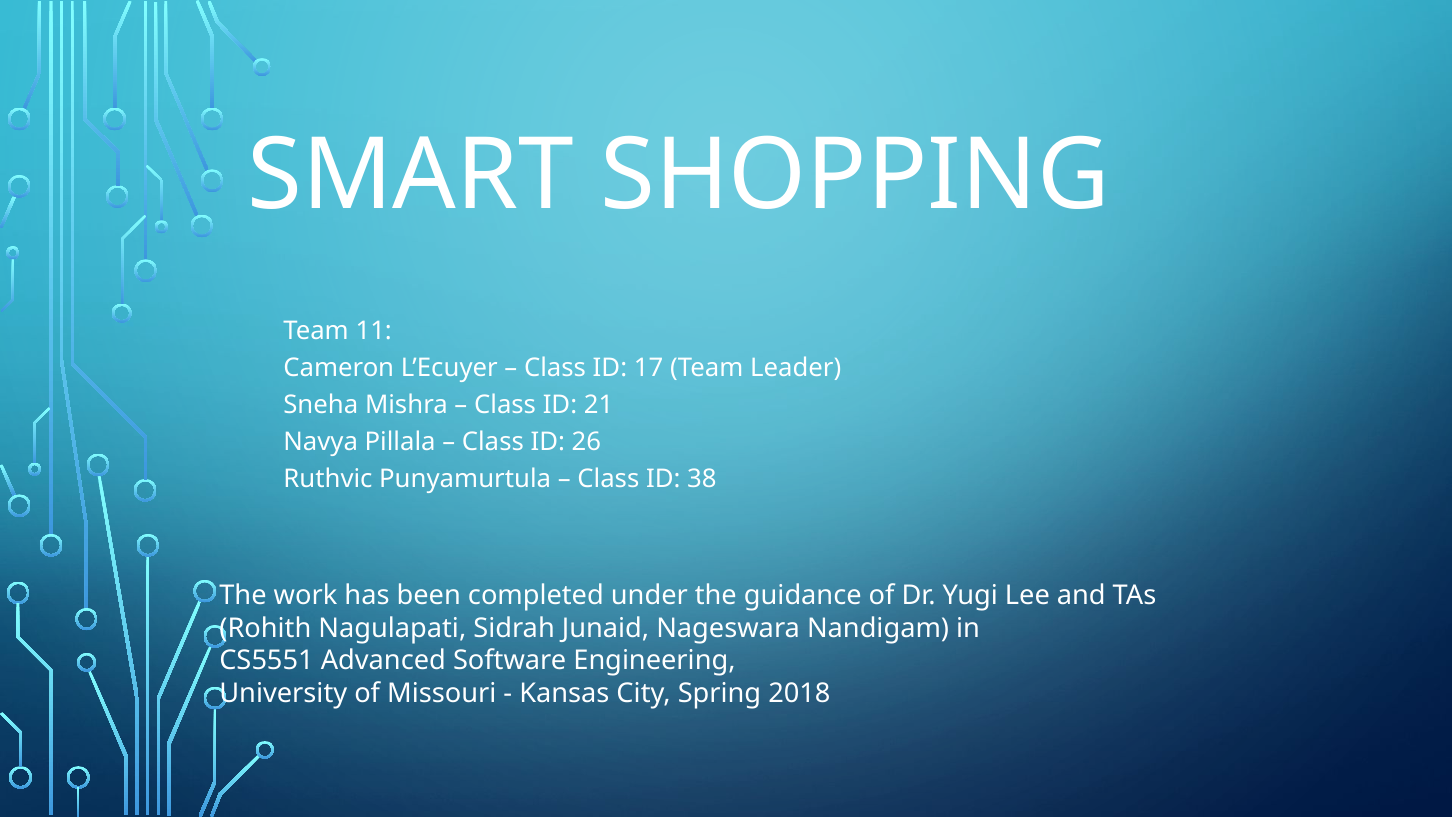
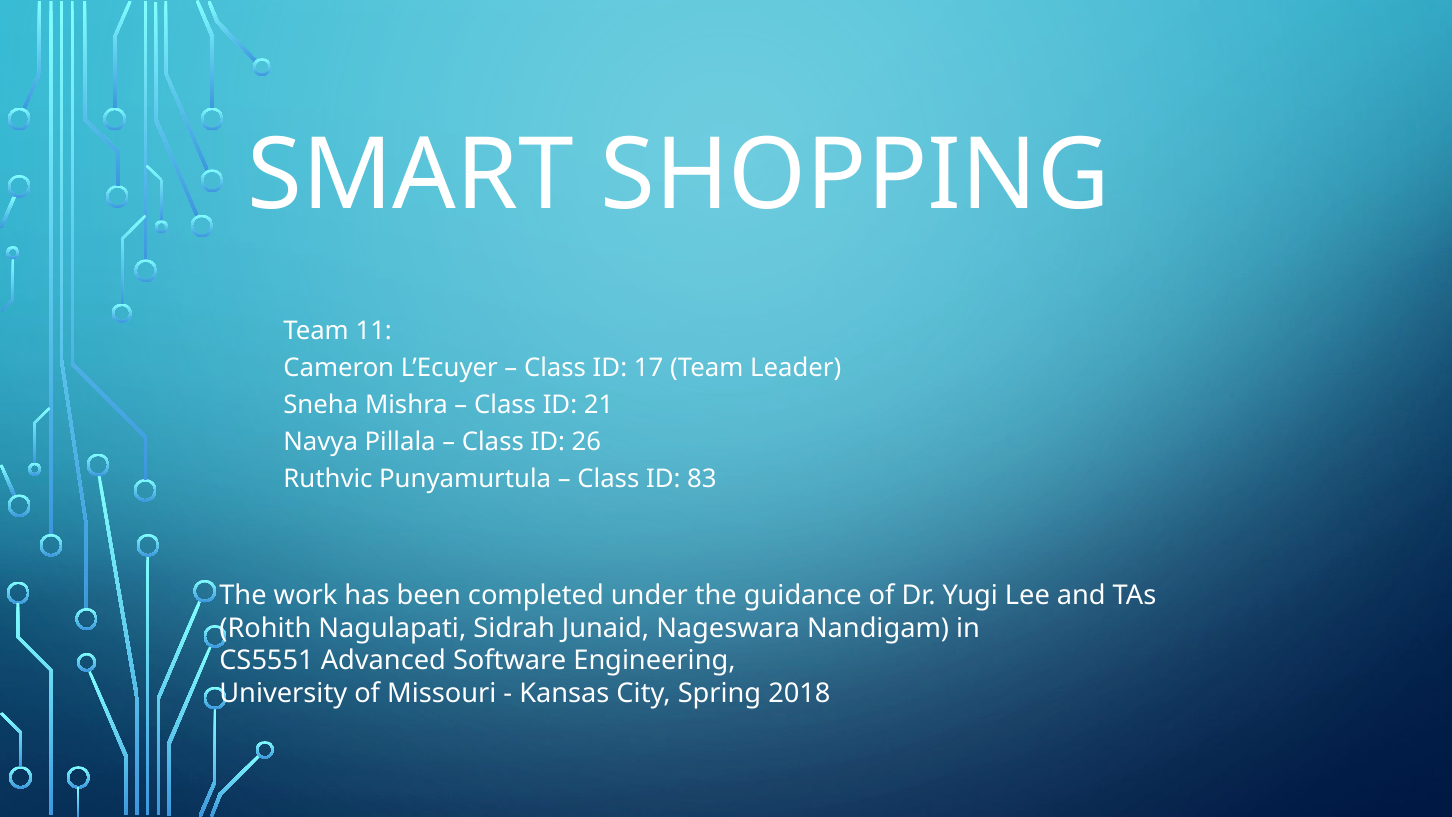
38: 38 -> 83
